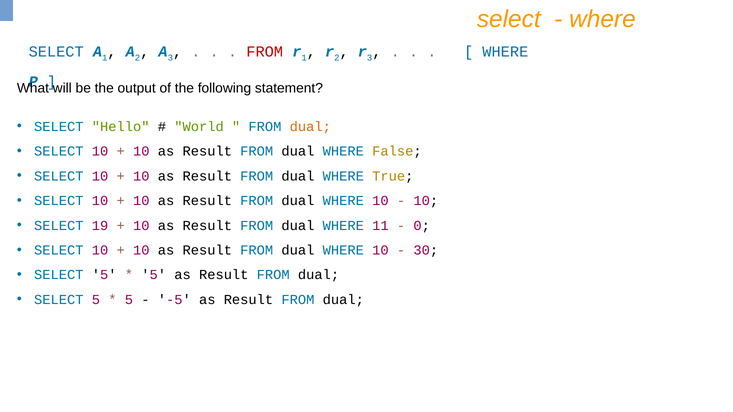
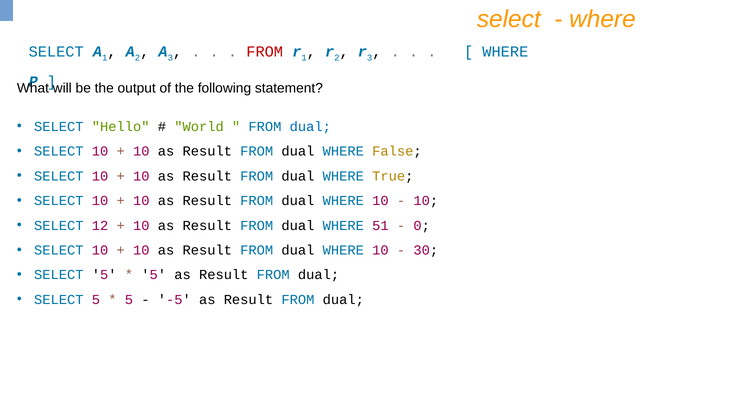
dual at (310, 127) colour: orange -> blue
19: 19 -> 12
11: 11 -> 51
